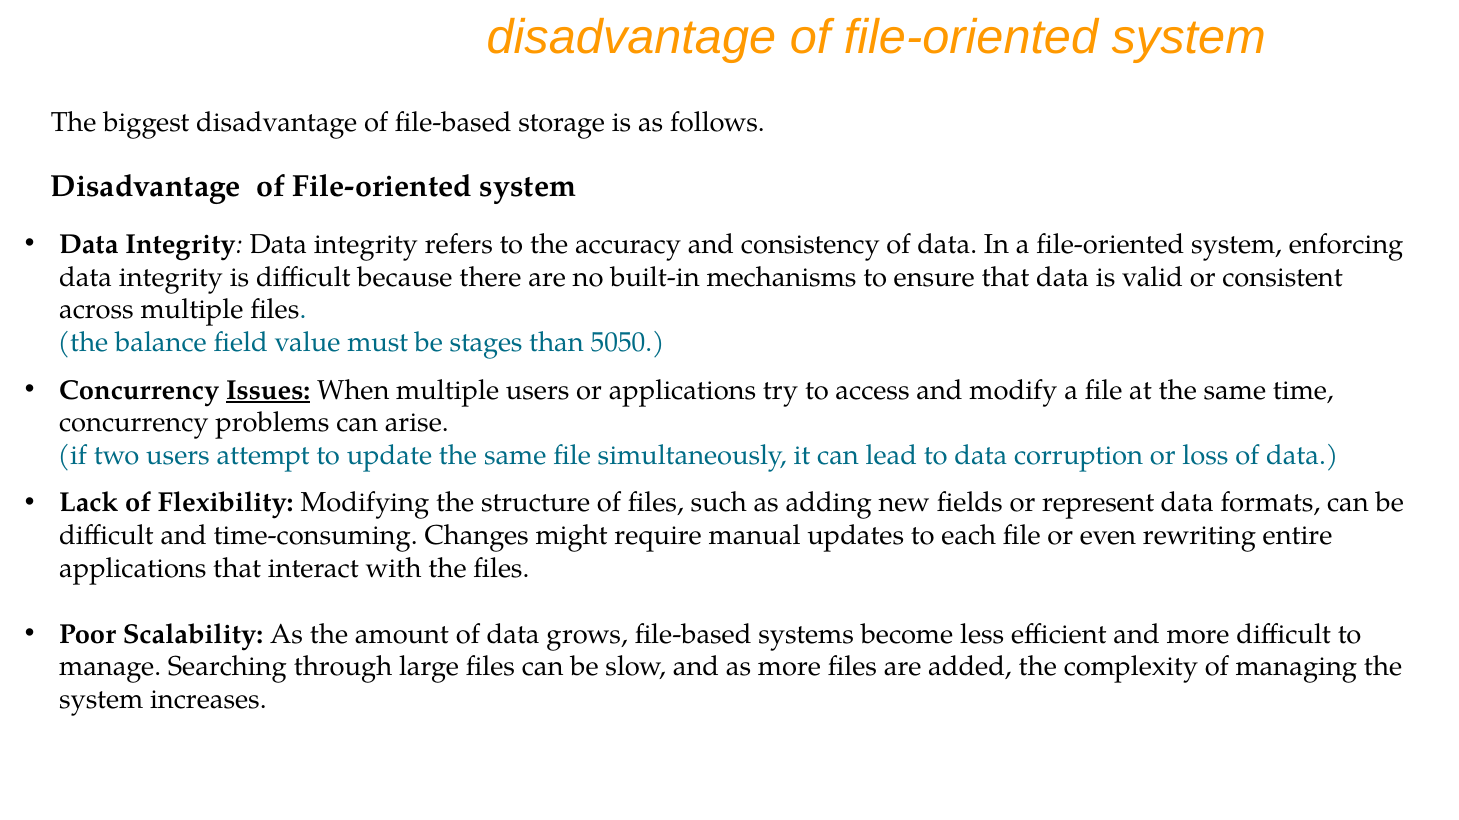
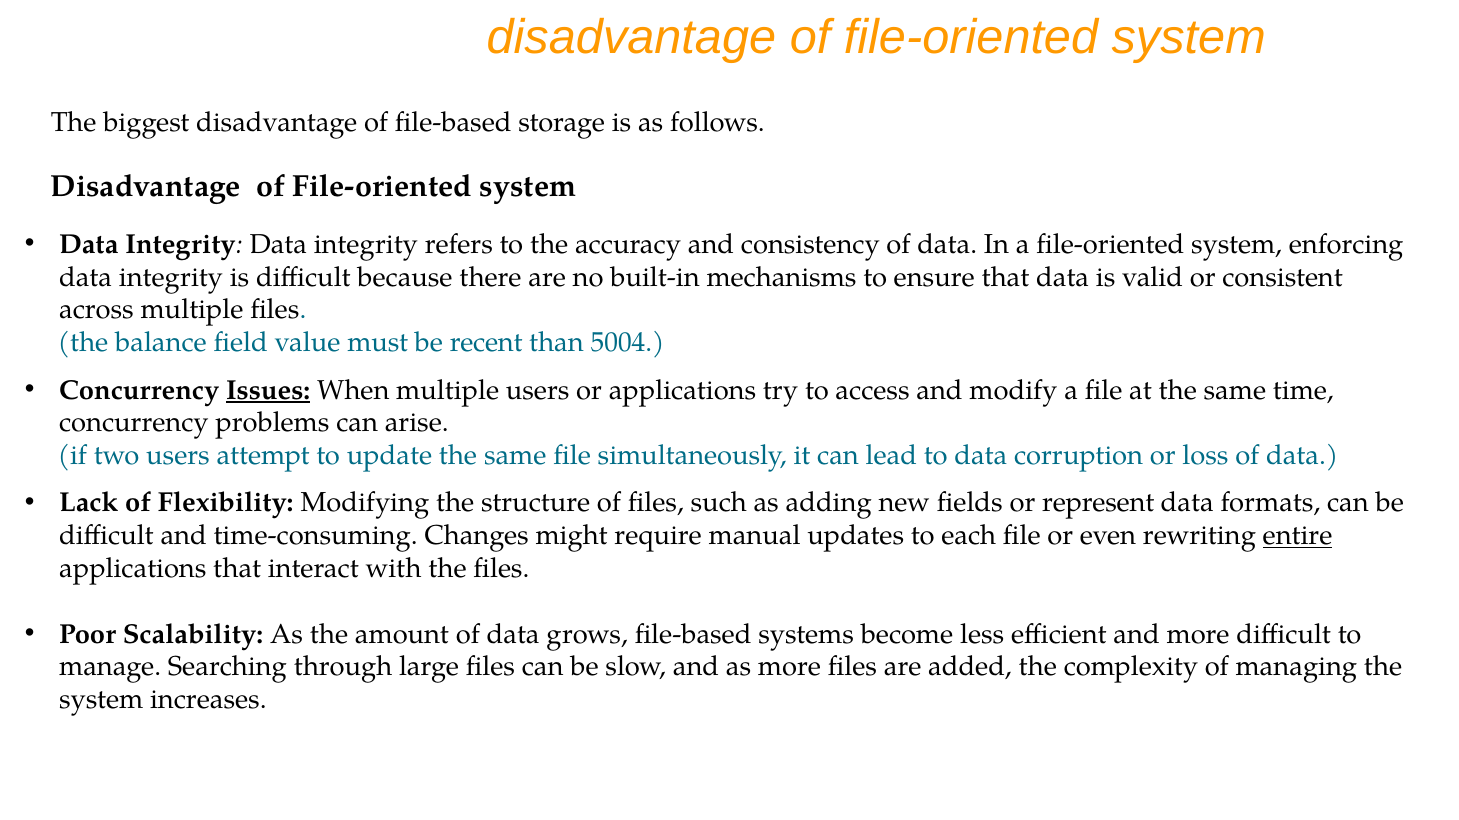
stages: stages -> recent
5050: 5050 -> 5004
entire underline: none -> present
